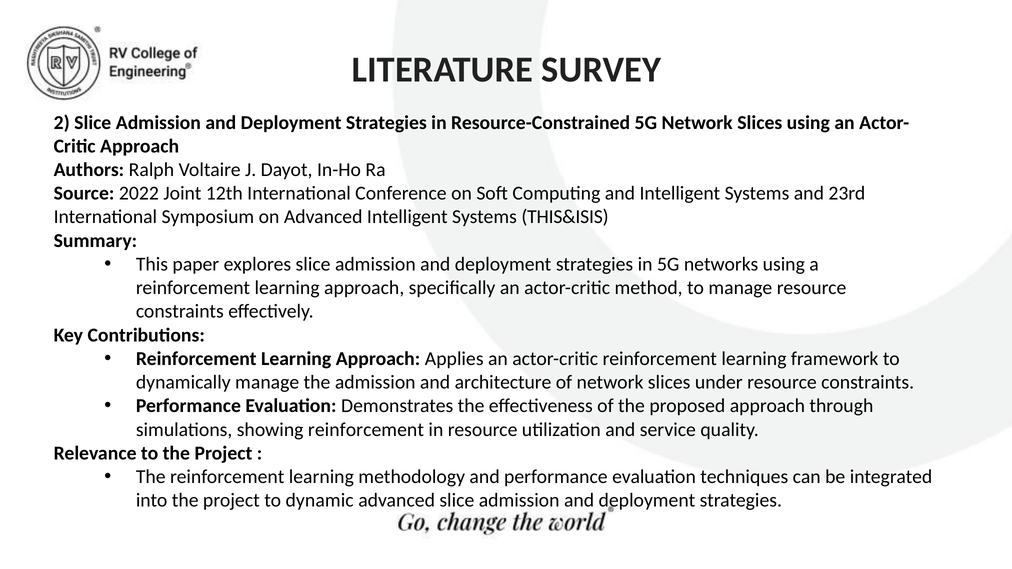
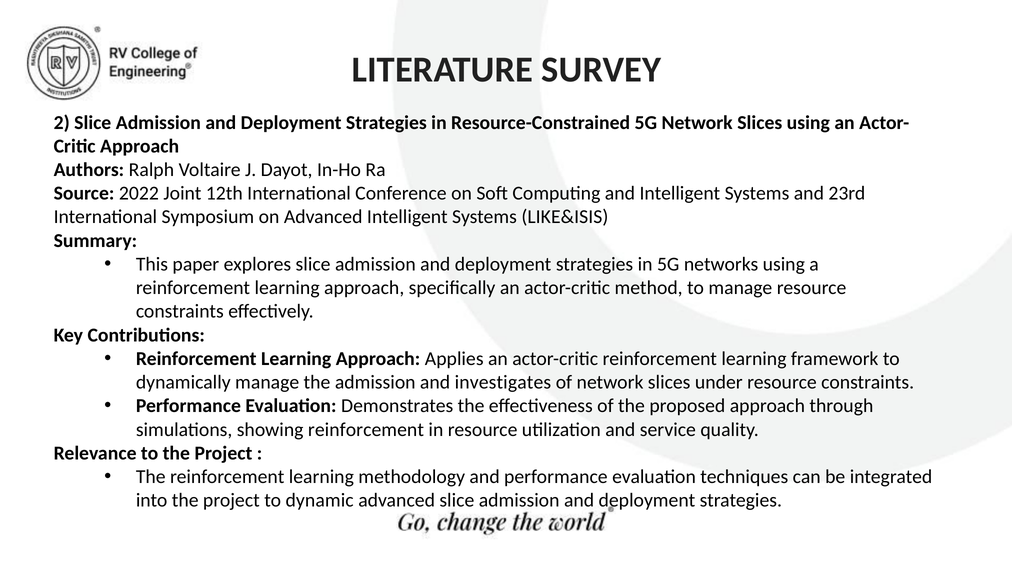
THIS&ISIS: THIS&ISIS -> LIKE&ISIS
architecture: architecture -> investigates
